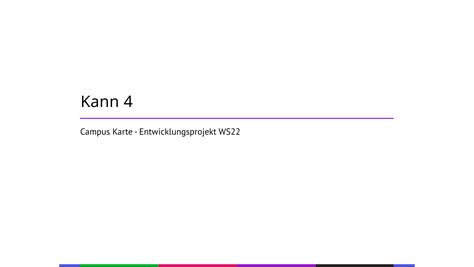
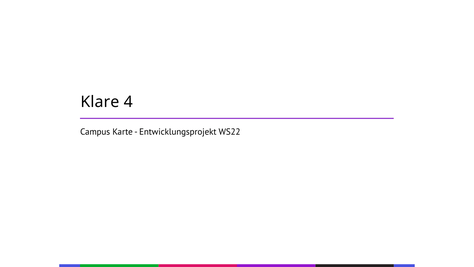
Kann: Kann -> Klare
